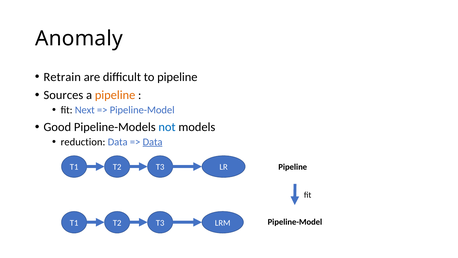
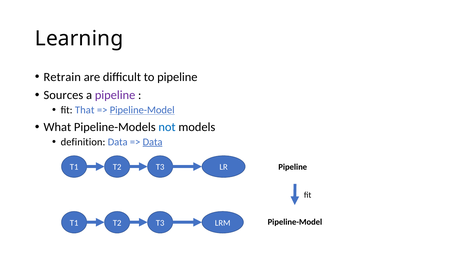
Anomaly: Anomaly -> Learning
pipeline at (115, 95) colour: orange -> purple
Next: Next -> That
Pipeline-Model at (142, 110) underline: none -> present
Good: Good -> What
reduction: reduction -> definition
